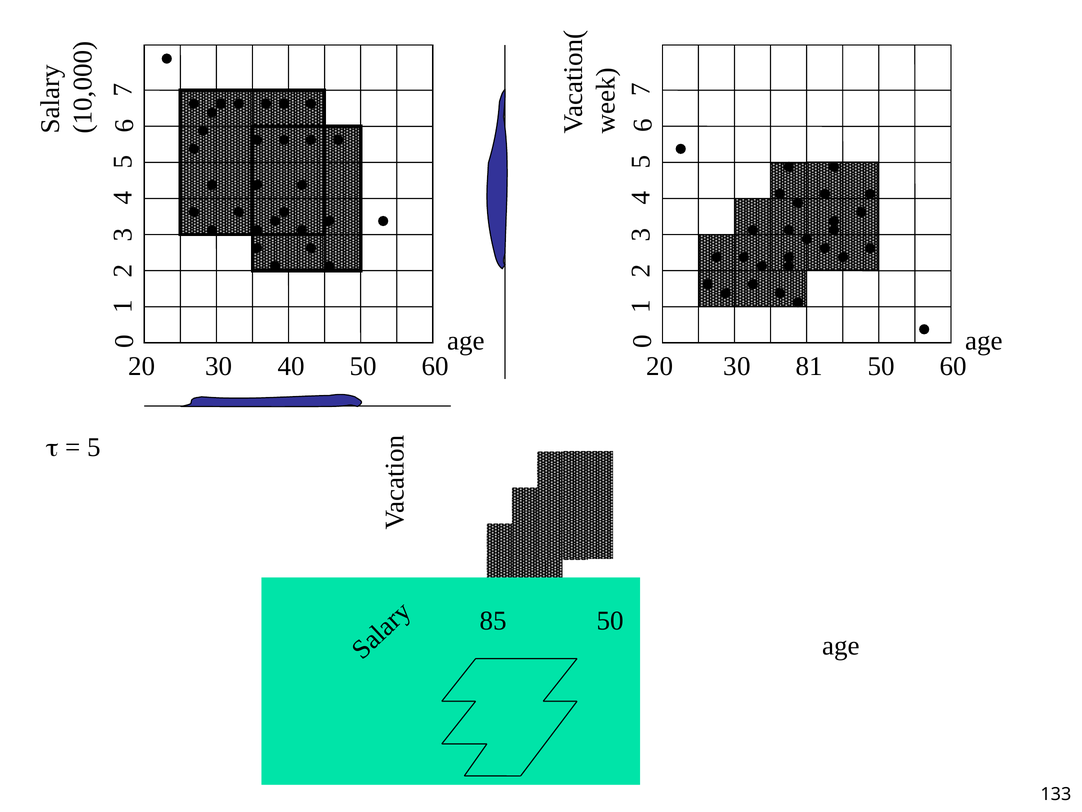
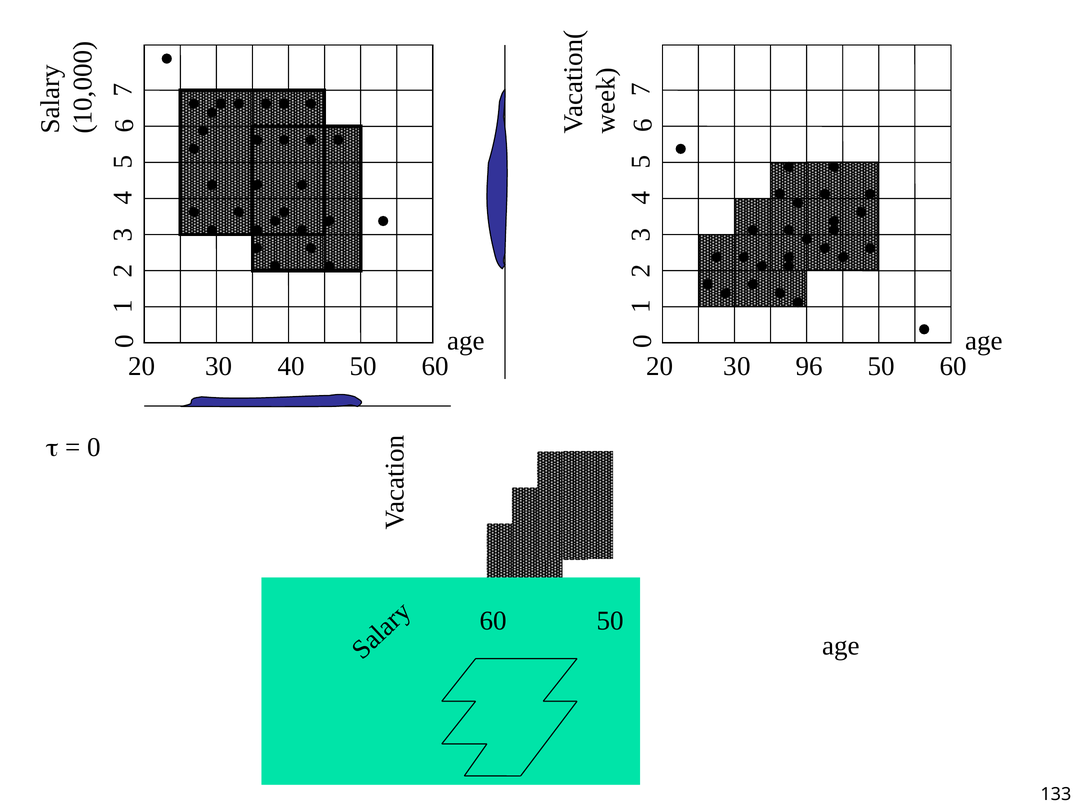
81: 81 -> 96
5 at (94, 447): 5 -> 0
85 at (493, 620): 85 -> 60
